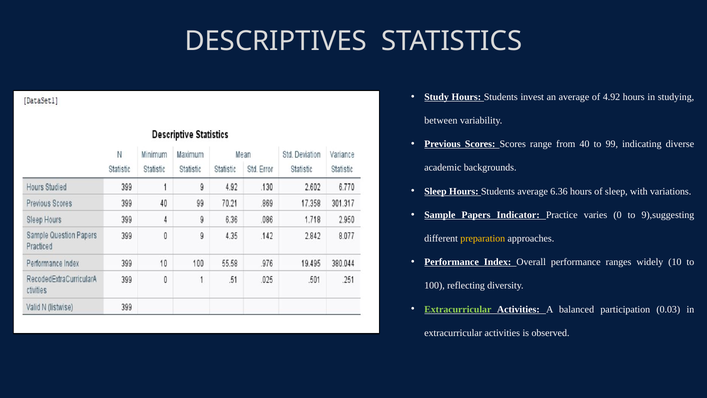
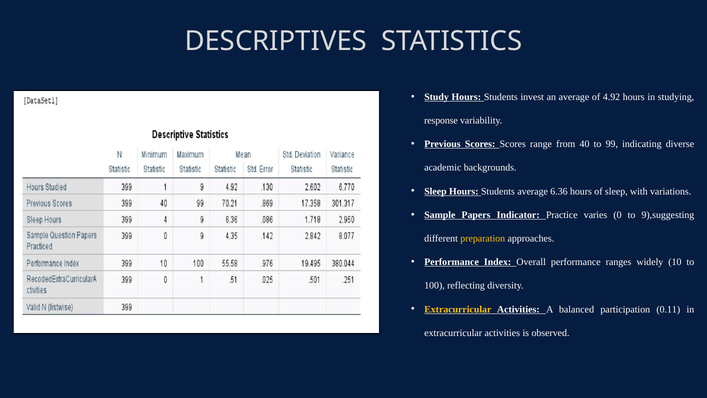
between: between -> response
Extracurricular at (458, 309) colour: light green -> yellow
0.03: 0.03 -> 0.11
